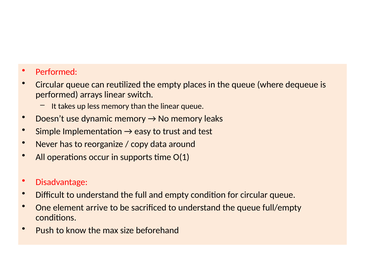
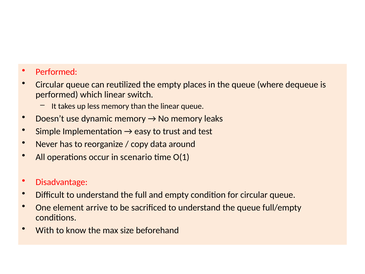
arrays: arrays -> which
supports: supports -> scenario
Push: Push -> With
